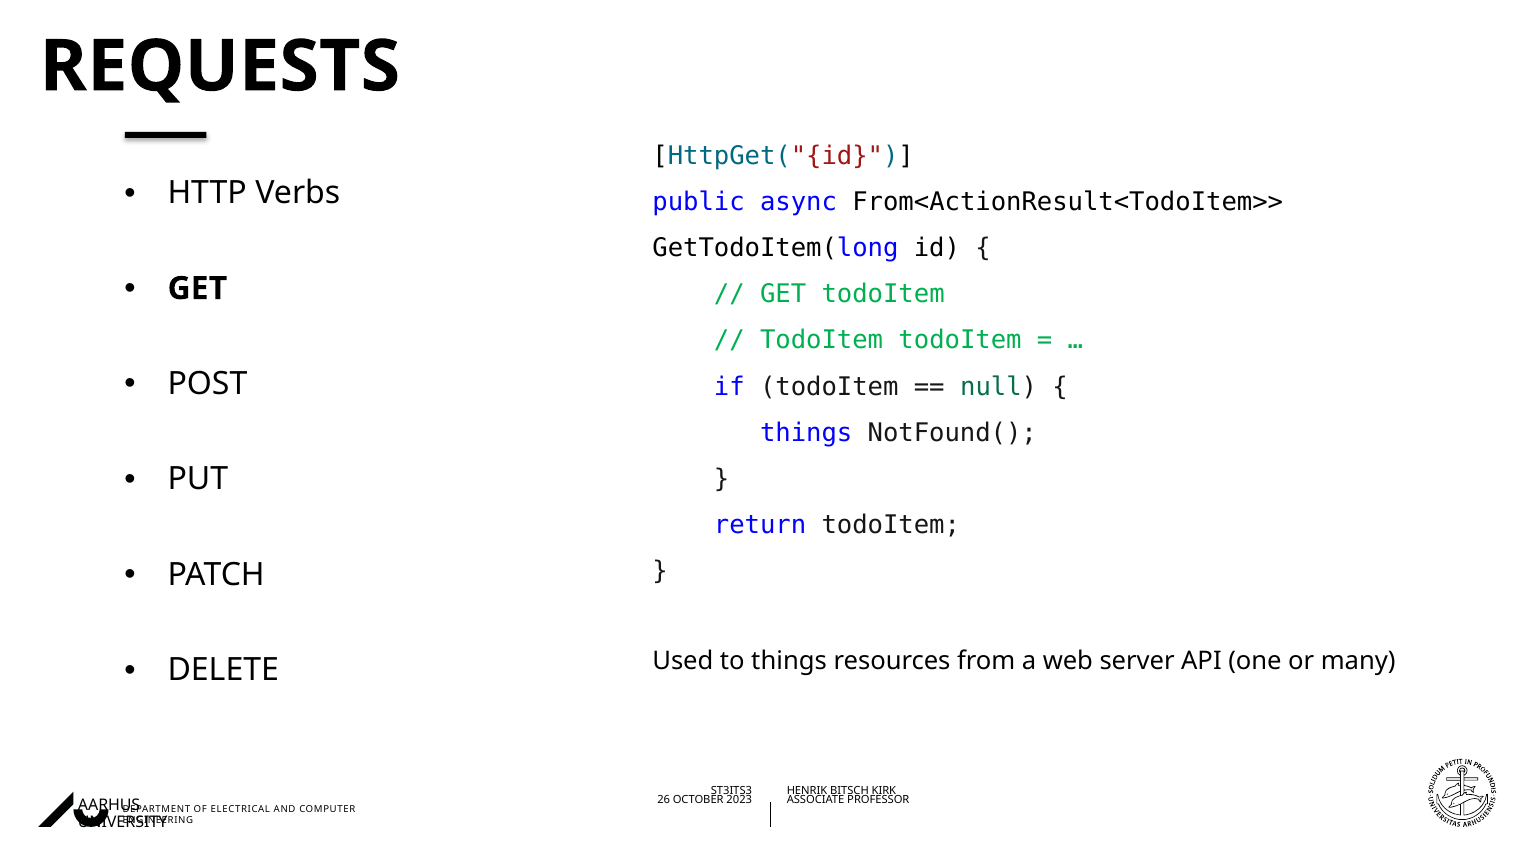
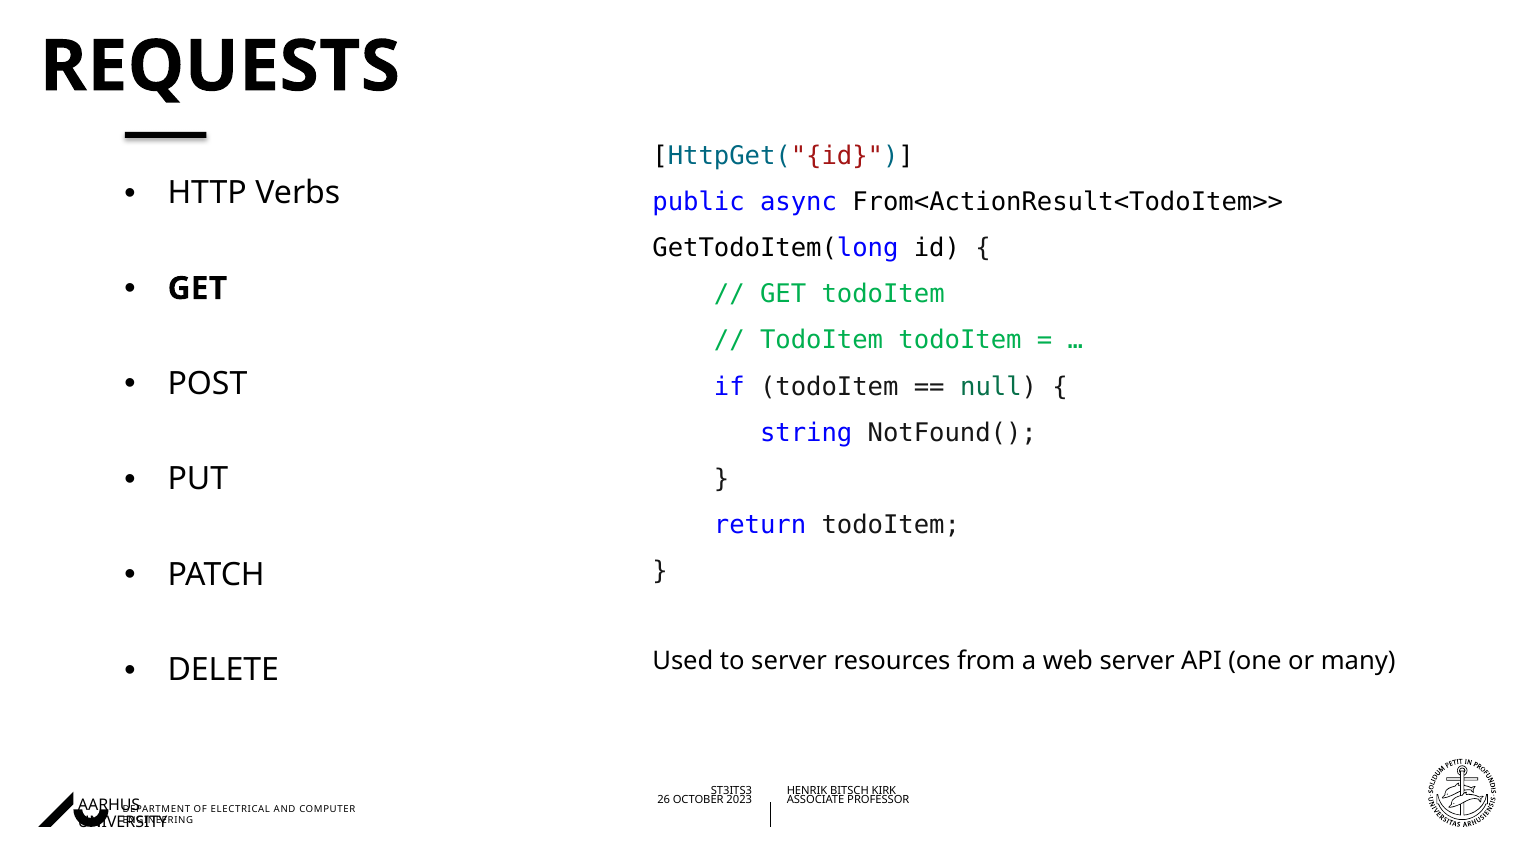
things at (806, 433): things -> string
to things: things -> server
